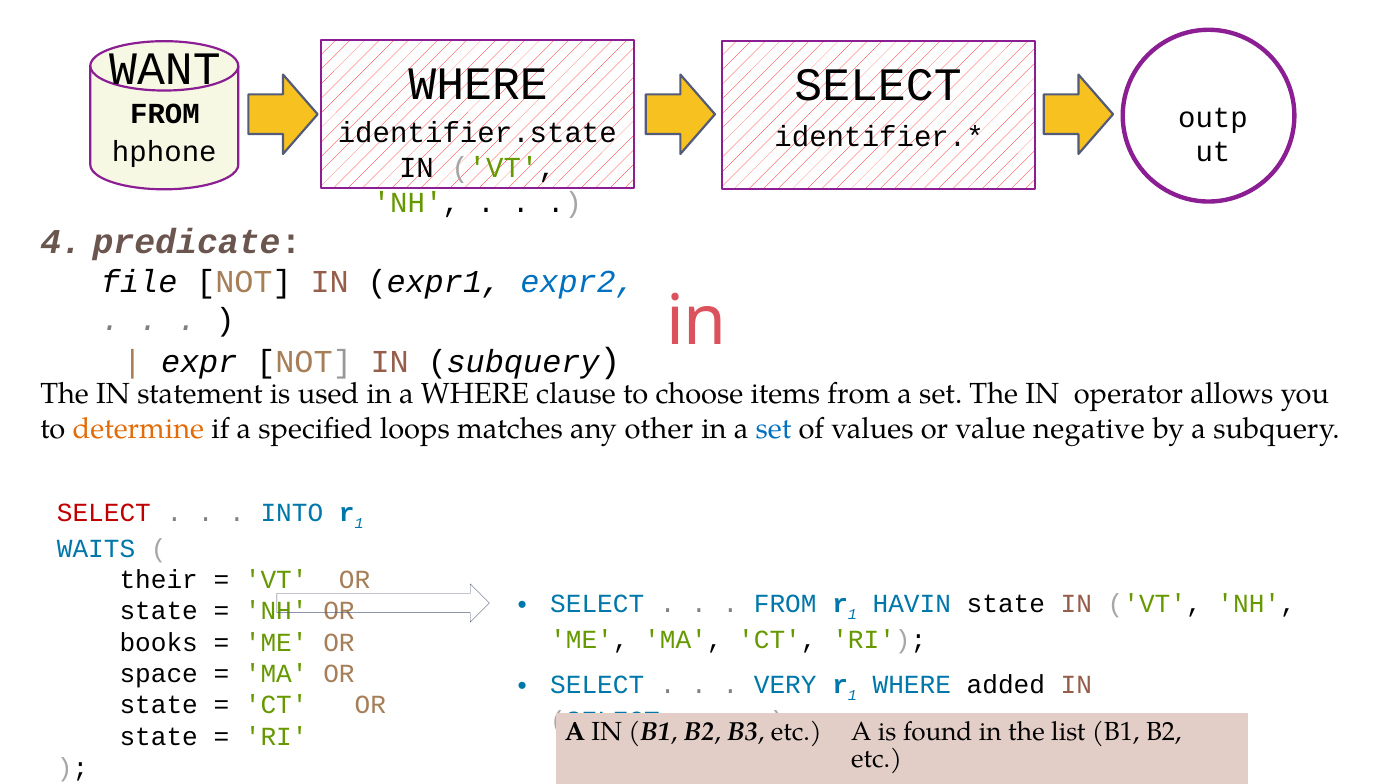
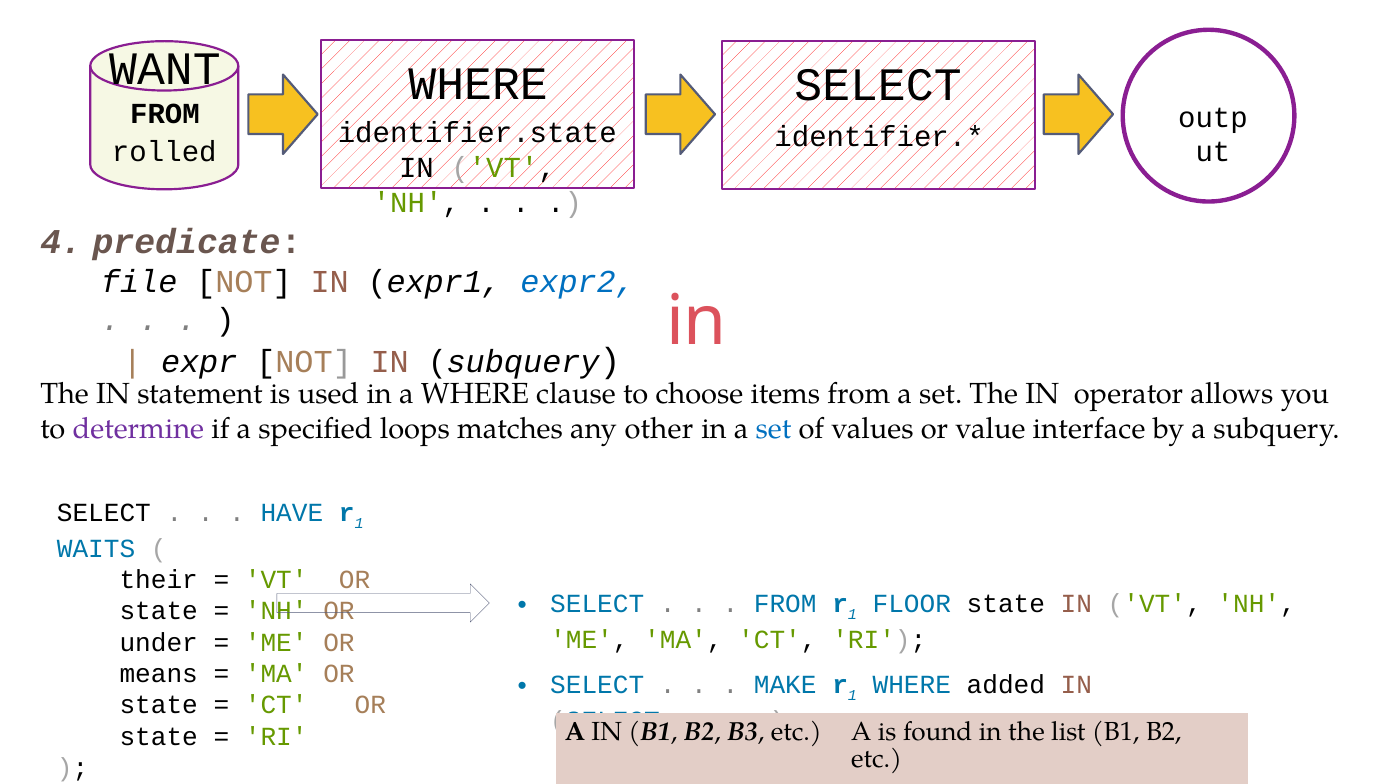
hphone: hphone -> rolled
determine colour: orange -> purple
negative: negative -> interface
SELECT at (104, 513) colour: red -> black
INTO: INTO -> HAVE
HAVIN: HAVIN -> FLOOR
books: books -> under
space: space -> means
VERY: VERY -> MAKE
